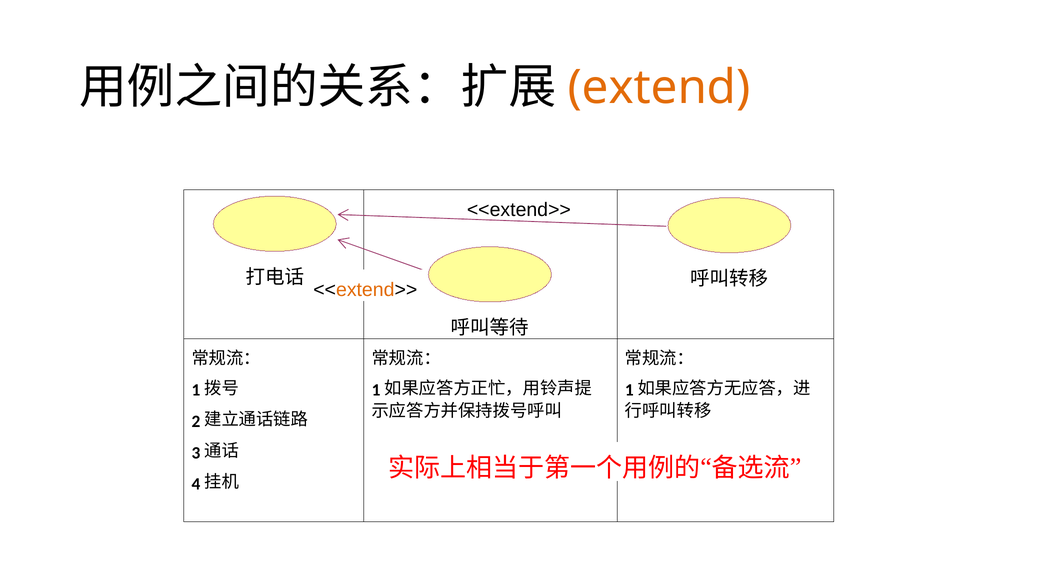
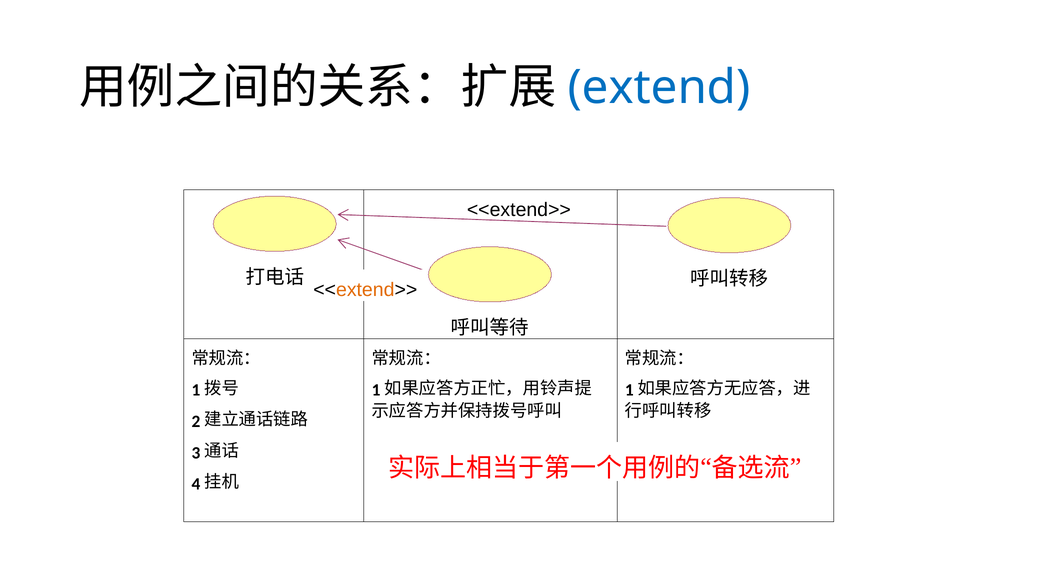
extend at (659, 87) colour: orange -> blue
